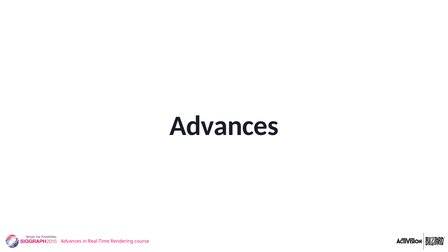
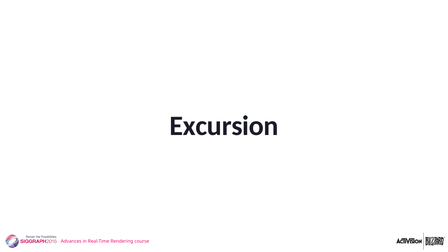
Advances at (224, 126): Advances -> Excursion
